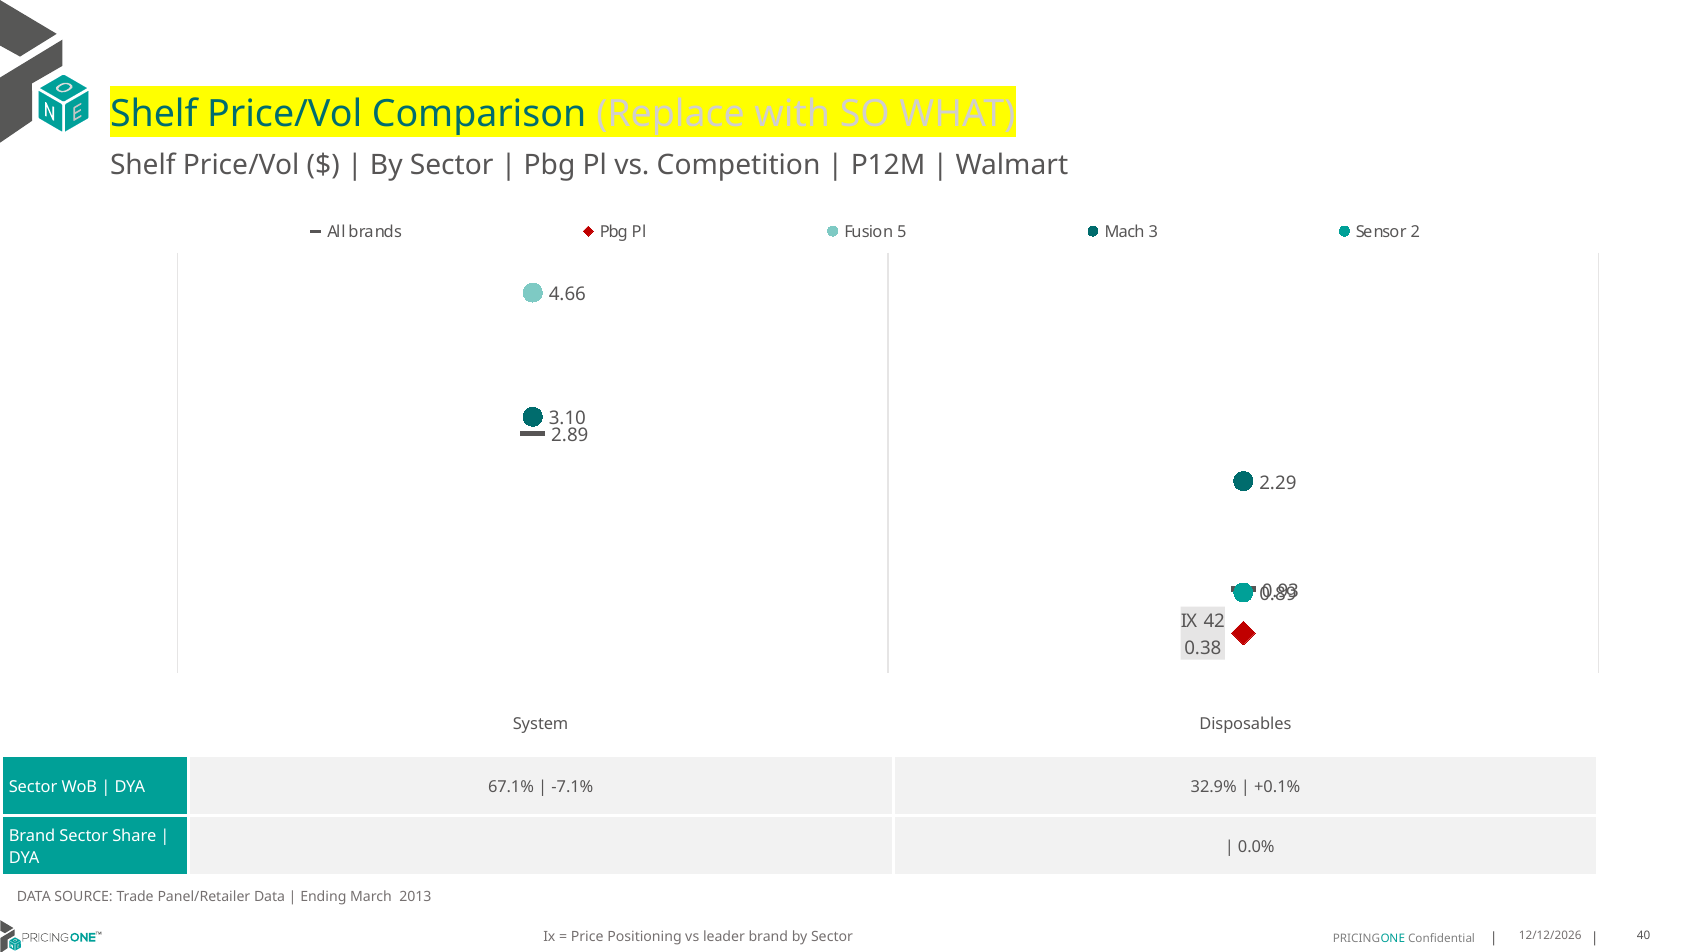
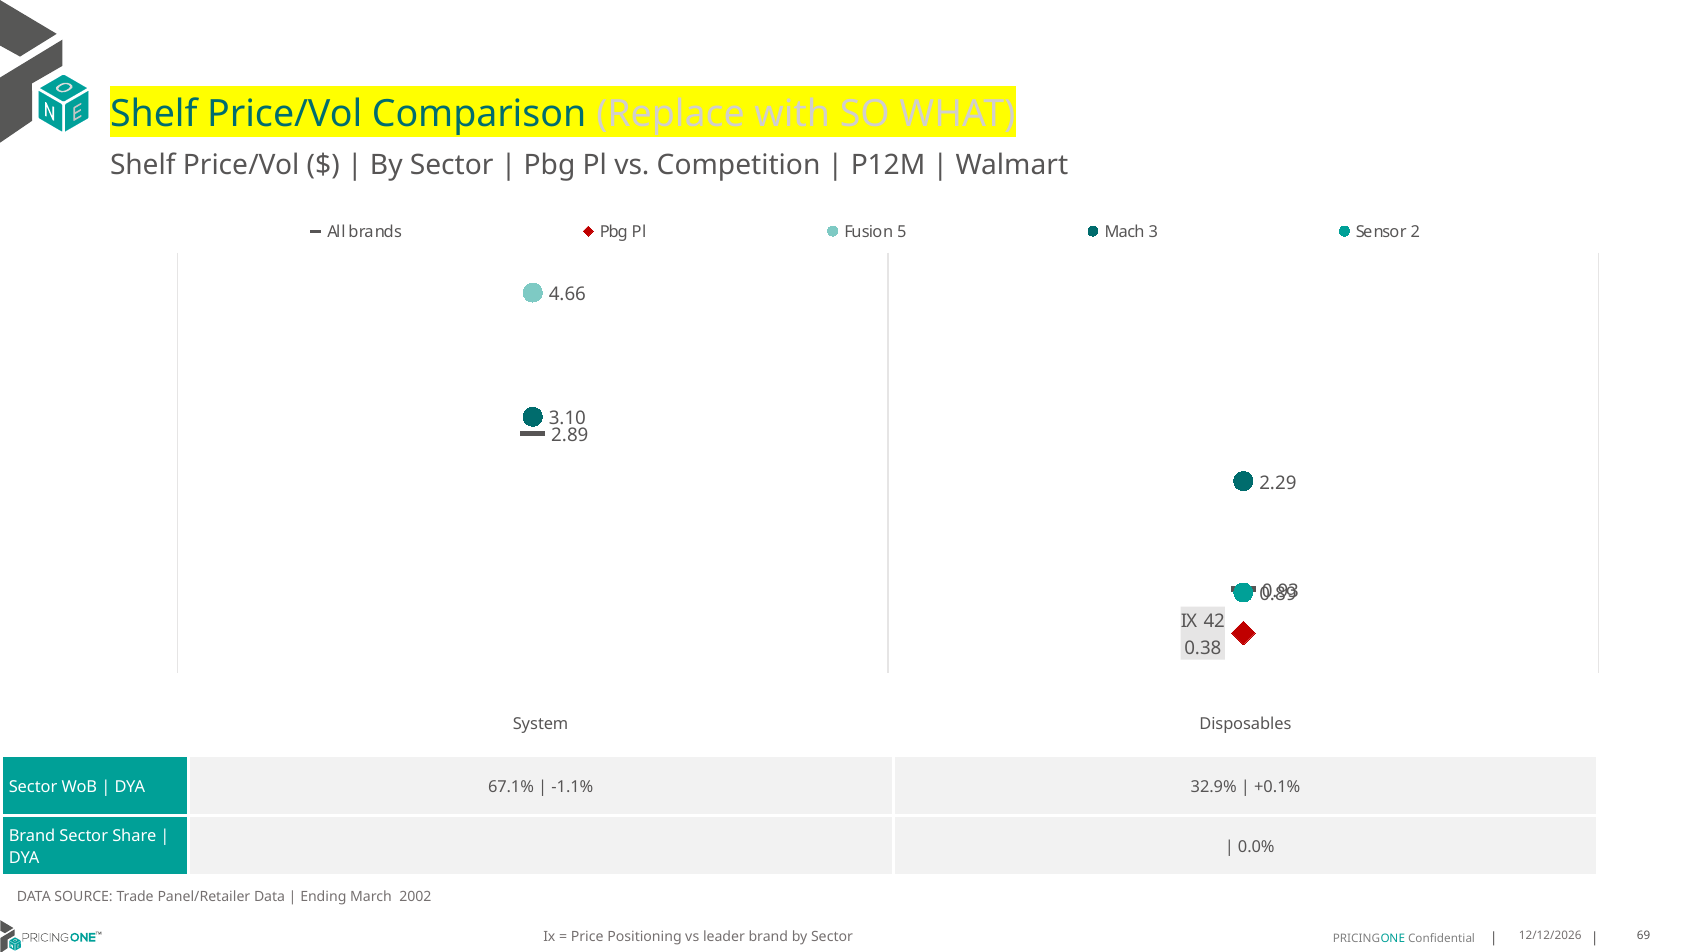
-7.1%: -7.1% -> -1.1%
2013: 2013 -> 2002
40: 40 -> 69
